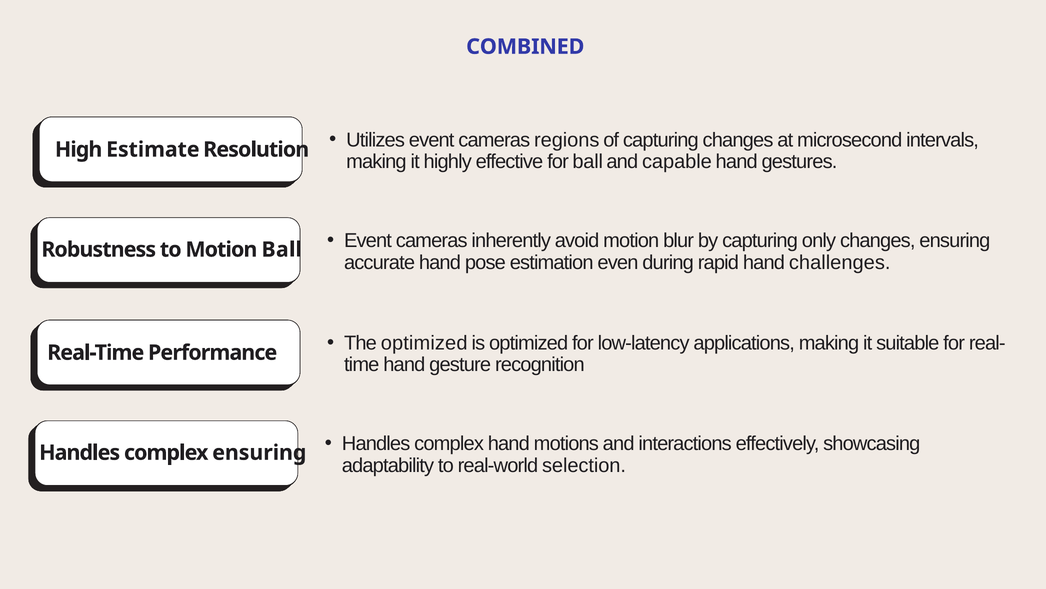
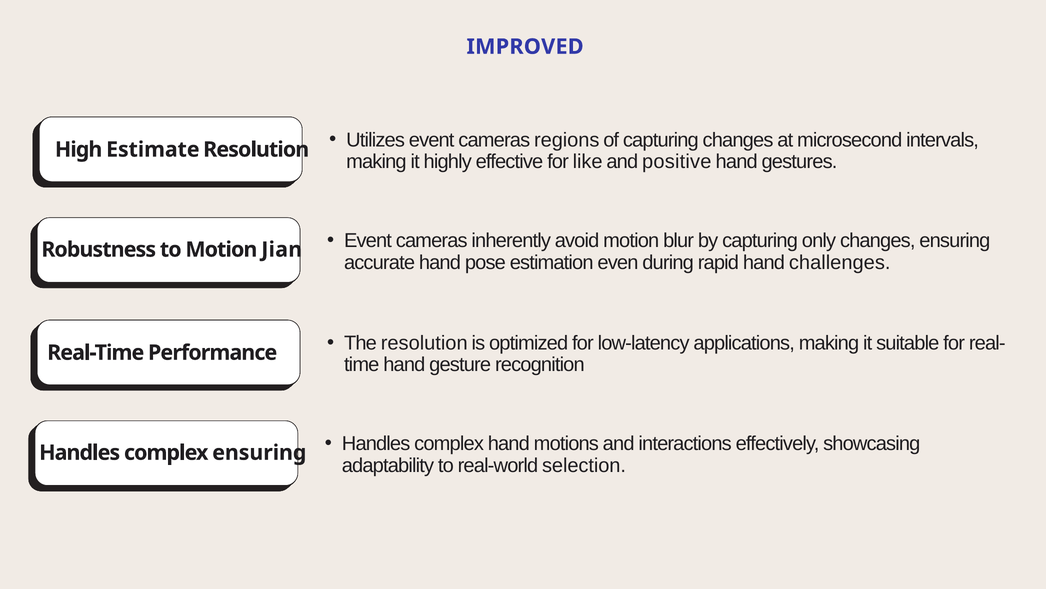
COMBINED: COMBINED -> IMPROVED
for ball: ball -> like
capable: capable -> positive
Motion Ball: Ball -> Jian
The optimized: optimized -> resolution
